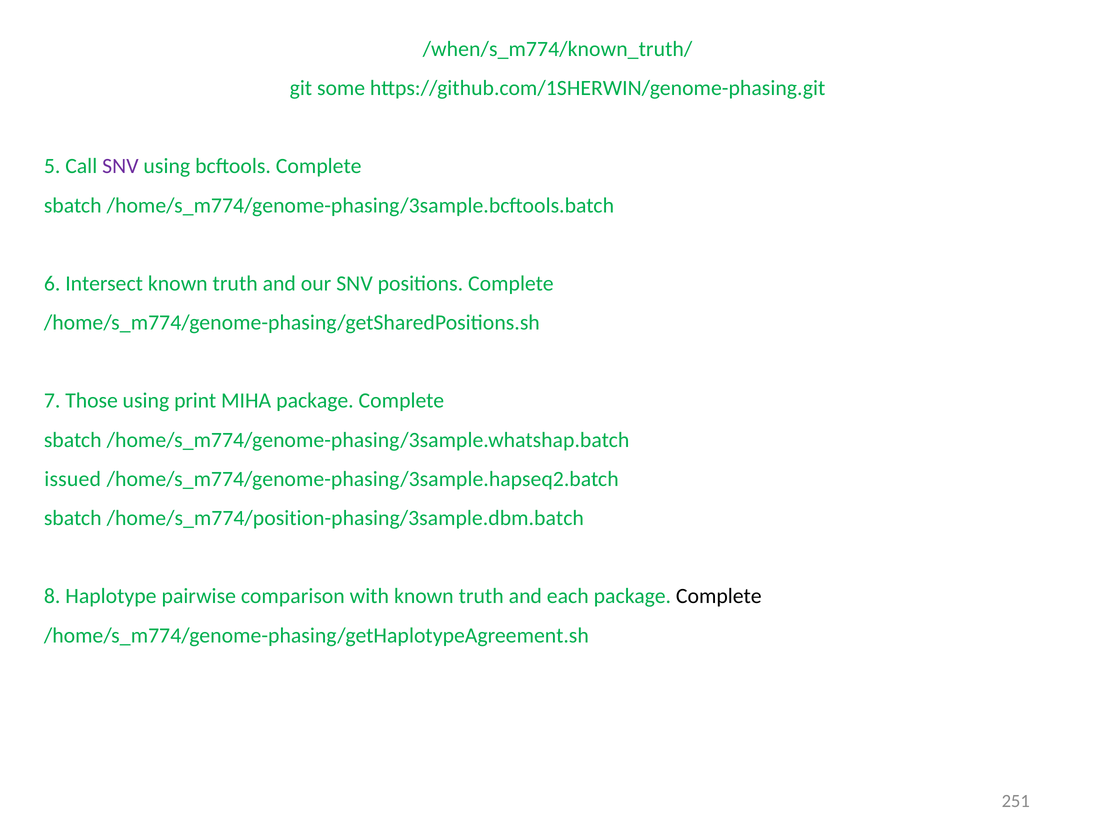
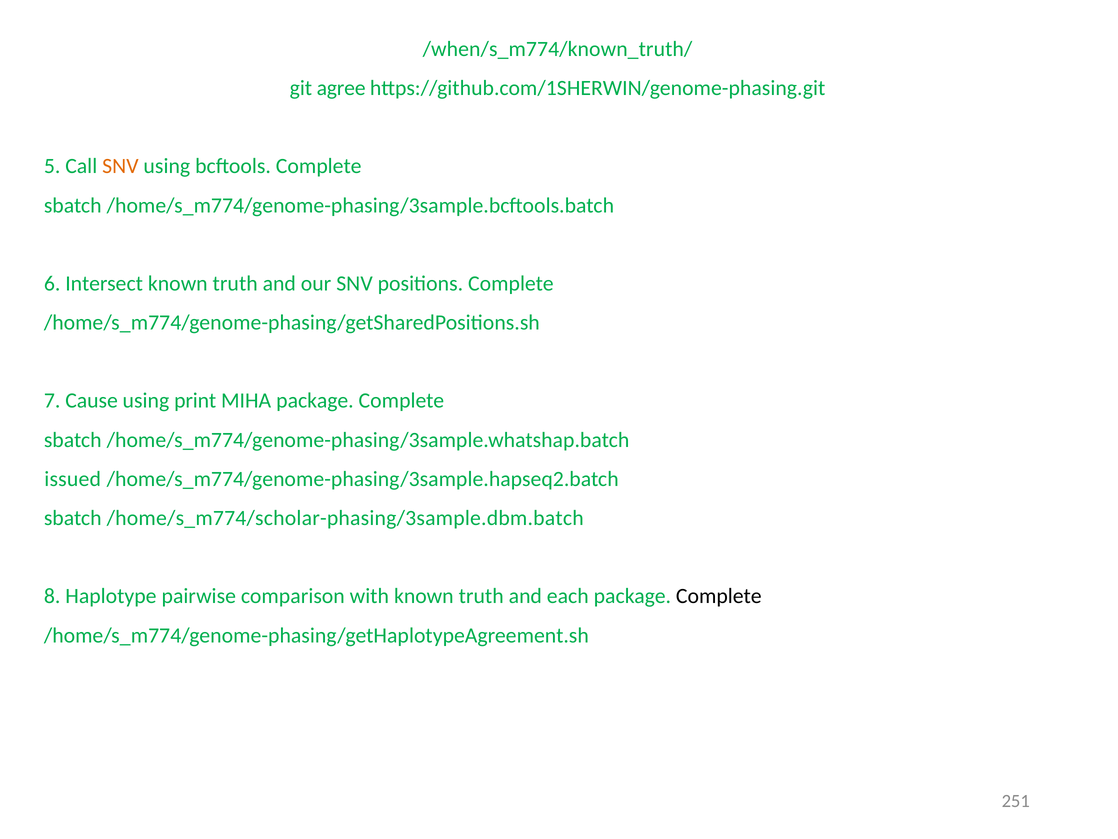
some: some -> agree
SNV at (120, 166) colour: purple -> orange
Those: Those -> Cause
/home/s_m774/position-phasing/3sample.dbm.batch: /home/s_m774/position-phasing/3sample.dbm.batch -> /home/s_m774/scholar-phasing/3sample.dbm.batch
